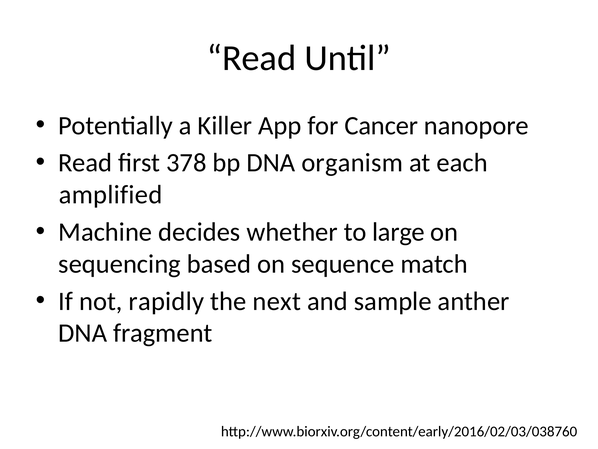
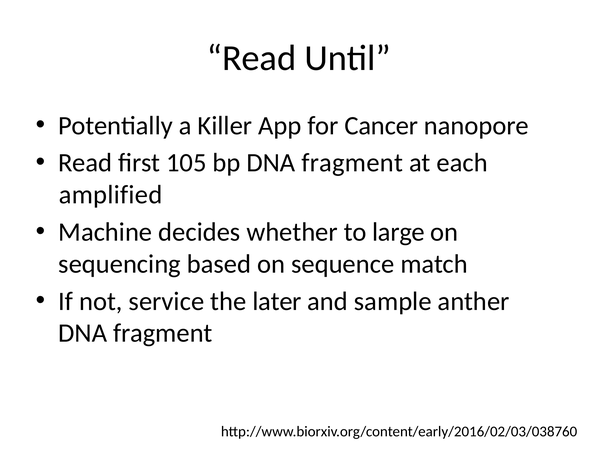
378: 378 -> 105
bp DNA organism: organism -> fragment
rapidly: rapidly -> service
next: next -> later
